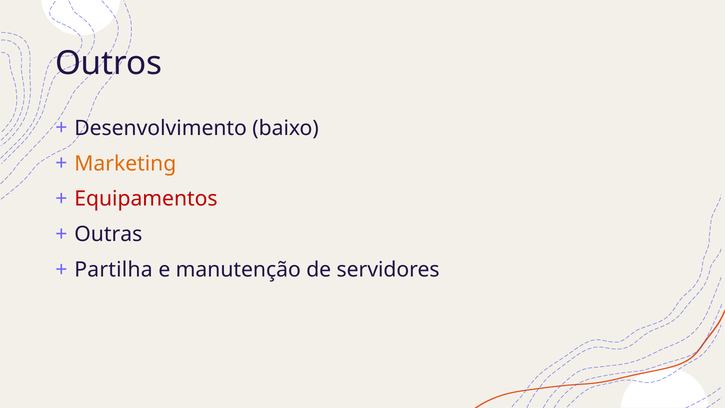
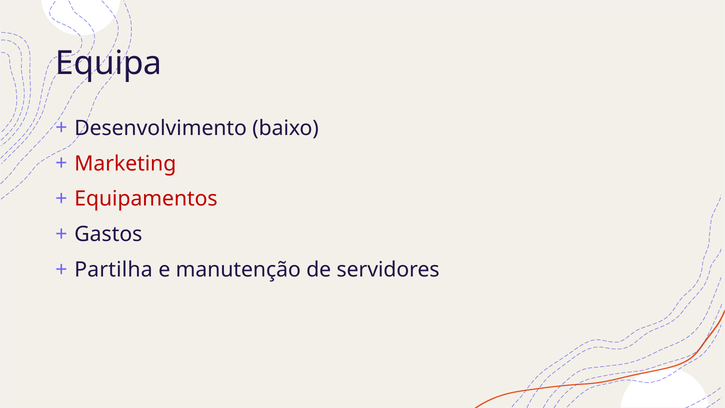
Outros: Outros -> Equipa
Marketing colour: orange -> red
Outras: Outras -> Gastos
